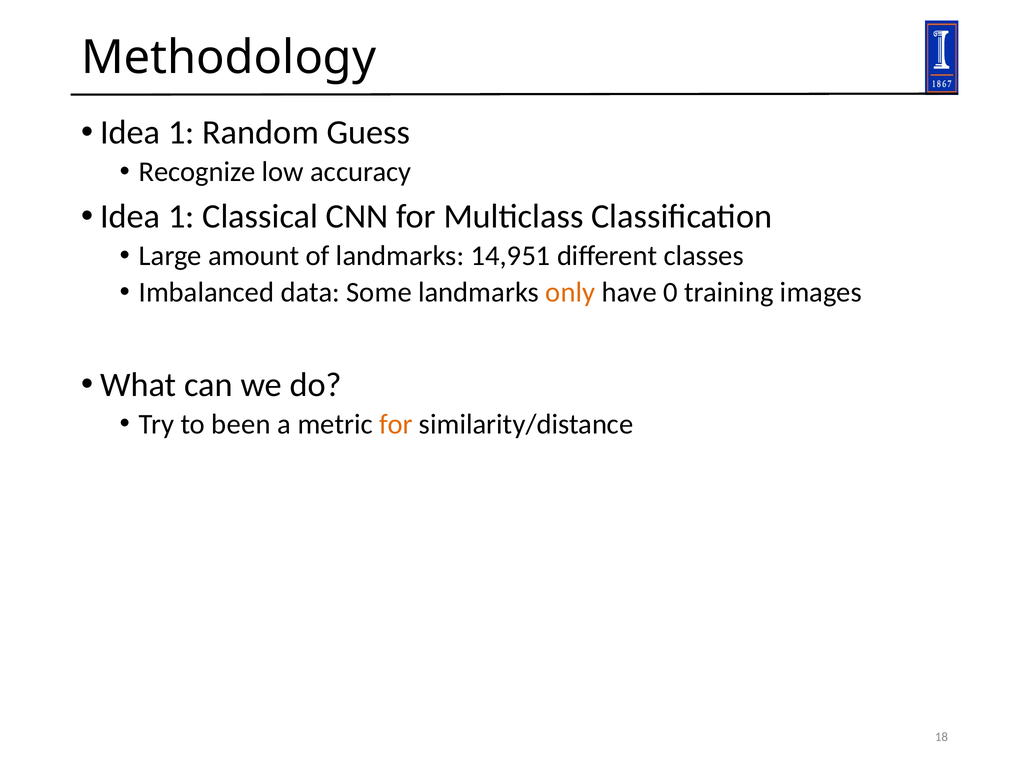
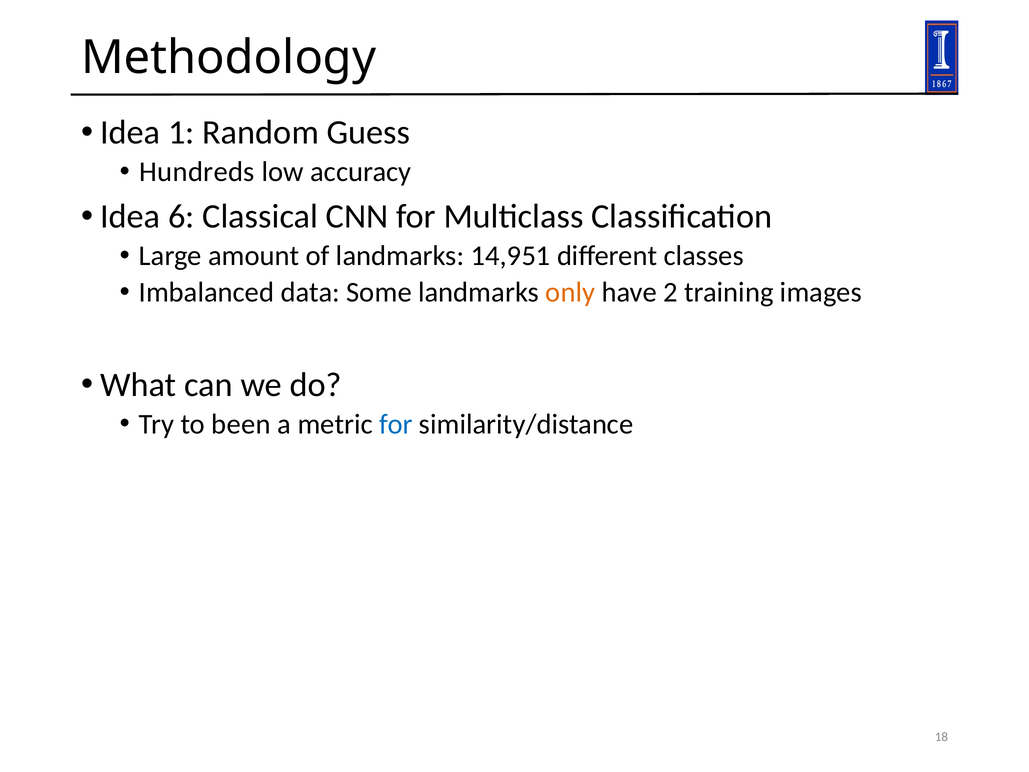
Recognize: Recognize -> Hundreds
1 at (181, 217): 1 -> 6
0: 0 -> 2
for at (396, 424) colour: orange -> blue
